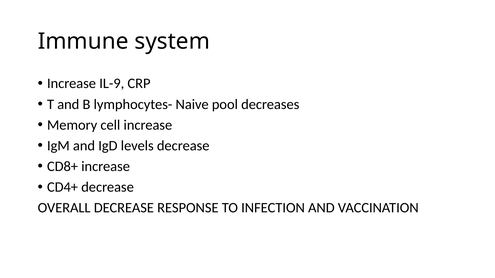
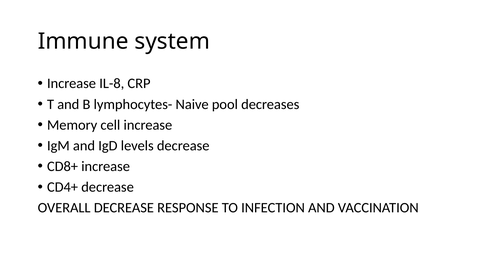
IL-9: IL-9 -> IL-8
